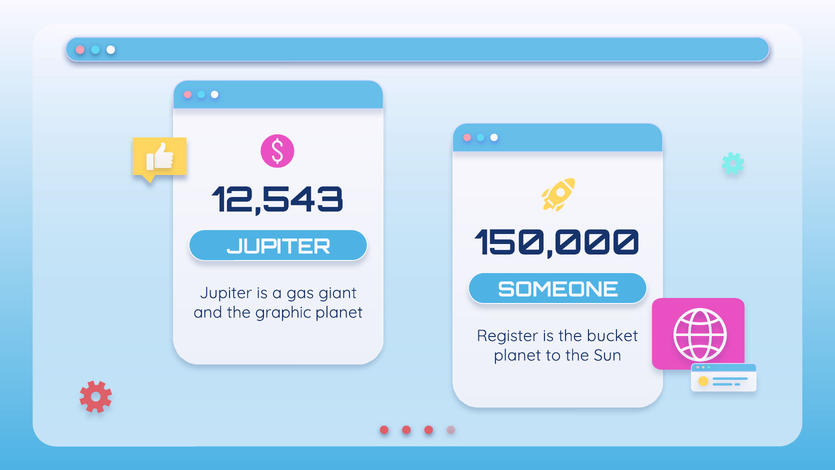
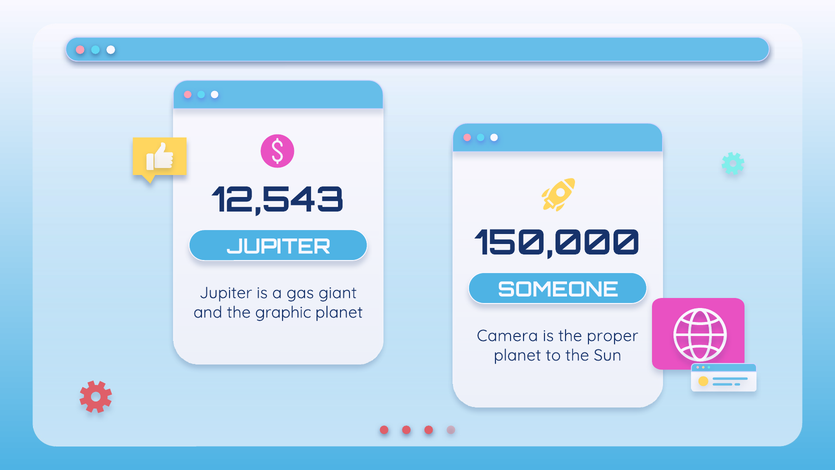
Register: Register -> Camera
bucket: bucket -> proper
